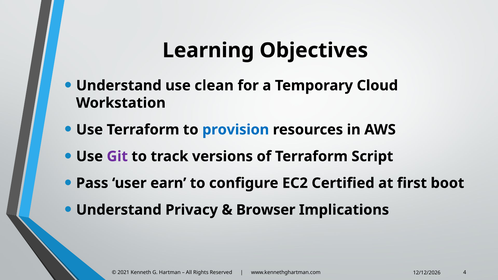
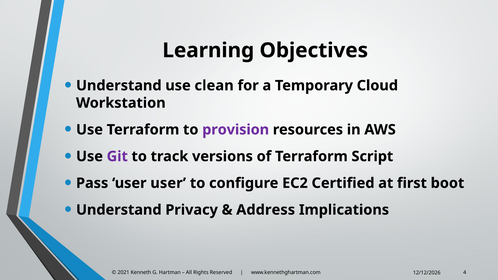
provision colour: blue -> purple
user earn: earn -> user
Browser: Browser -> Address
